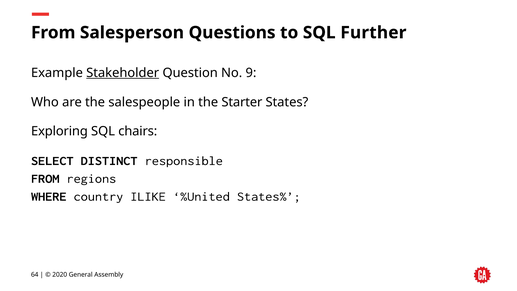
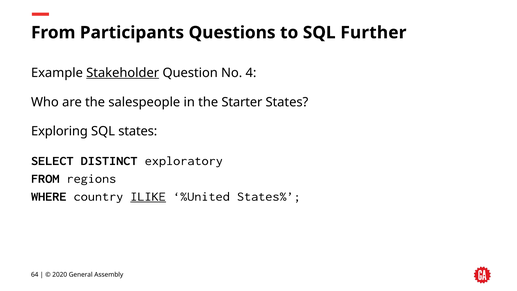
Salesperson: Salesperson -> Participants
9: 9 -> 4
SQL chairs: chairs -> states
responsible: responsible -> exploratory
ILIKE underline: none -> present
